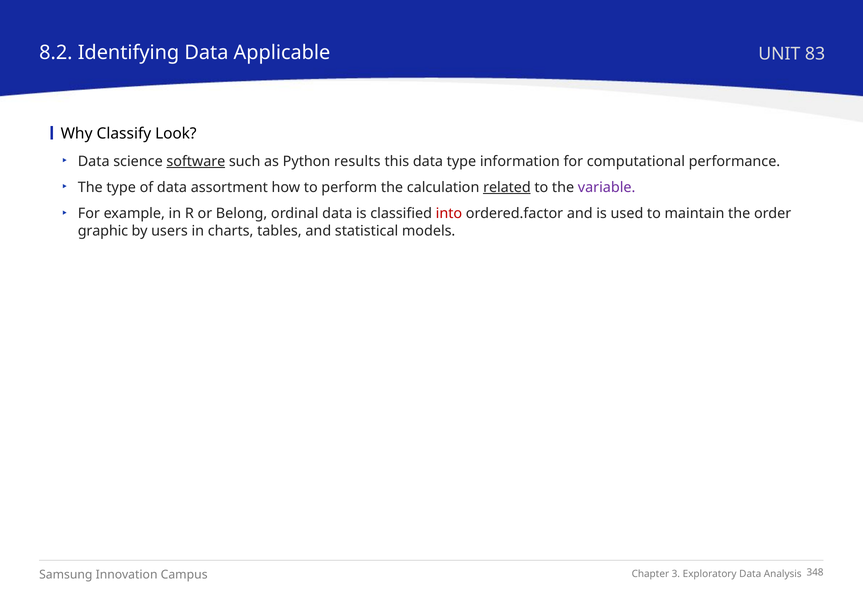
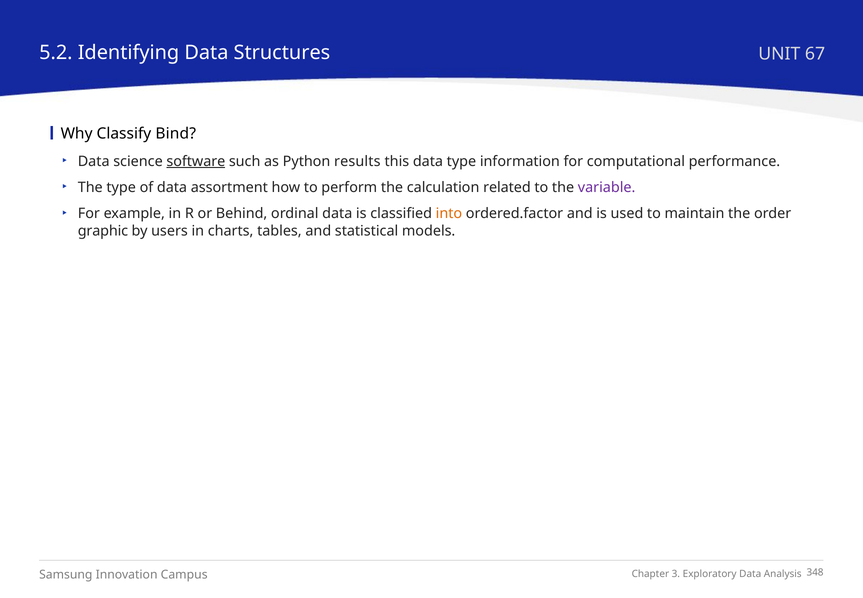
8.2: 8.2 -> 5.2
Applicable: Applicable -> Structures
83: 83 -> 67
Look: Look -> Bind
related underline: present -> none
Belong: Belong -> Behind
into colour: red -> orange
